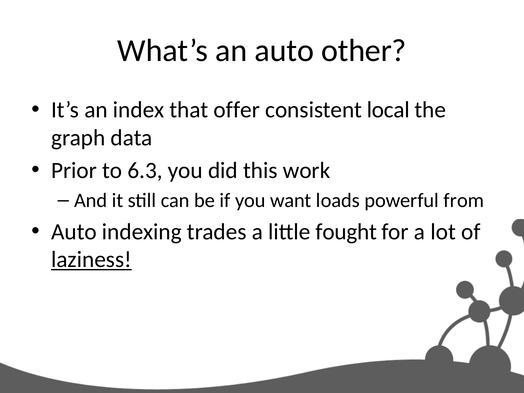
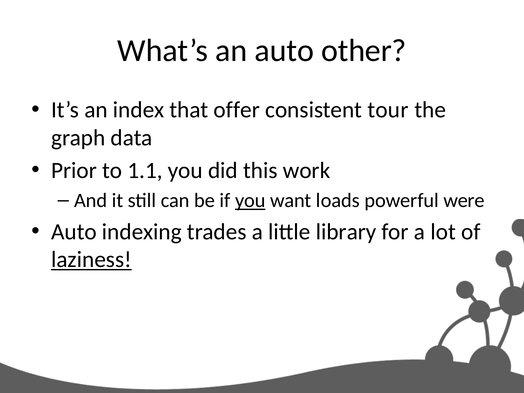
local: local -> tour
6.3: 6.3 -> 1.1
you at (250, 201) underline: none -> present
from: from -> were
fought: fought -> library
